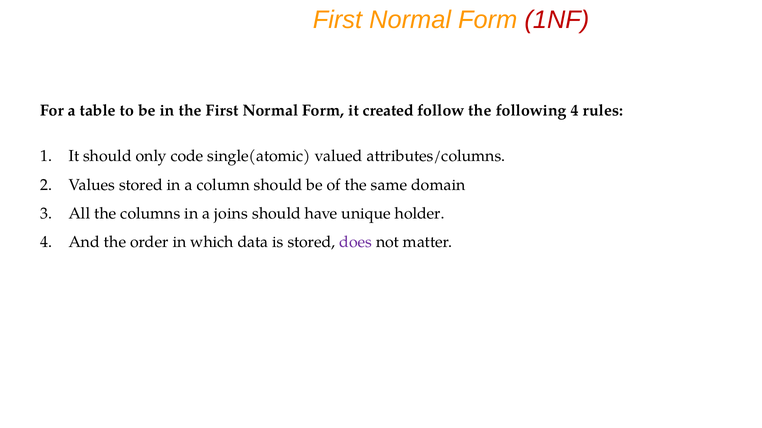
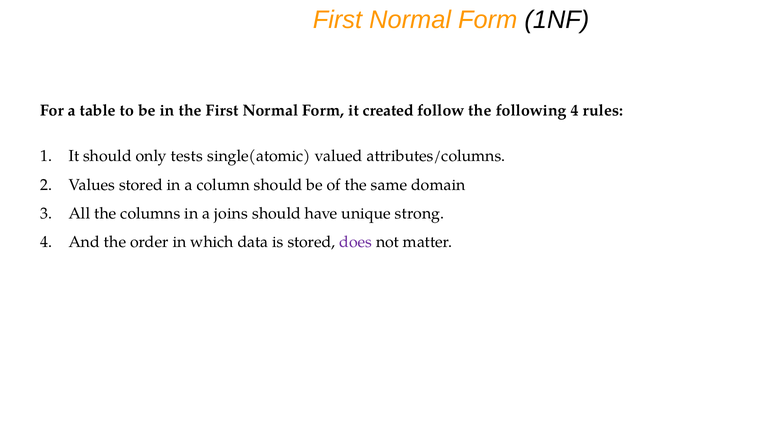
1NF colour: red -> black
code: code -> tests
holder: holder -> strong
